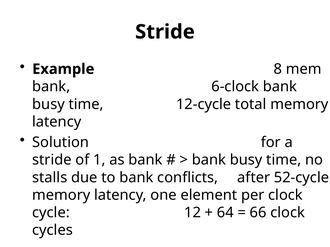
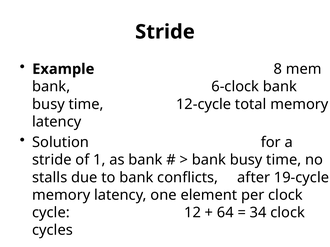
52-cycle: 52-cycle -> 19-cycle
66: 66 -> 34
